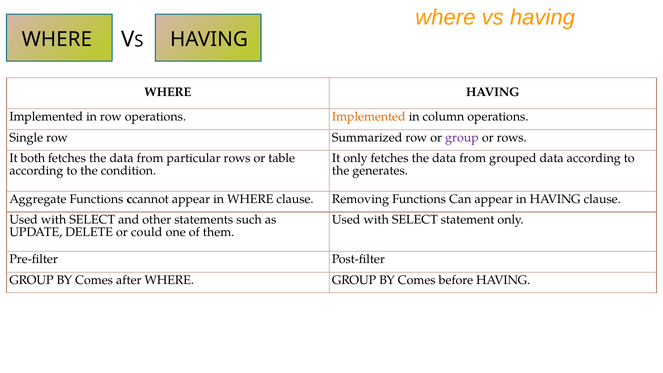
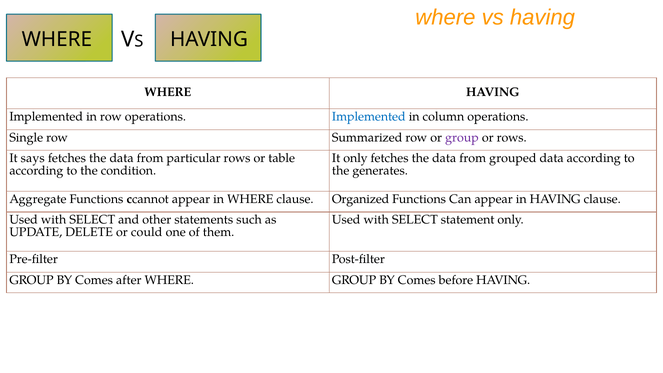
Implemented at (369, 117) colour: orange -> blue
both: both -> says
Removing: Removing -> Organized
